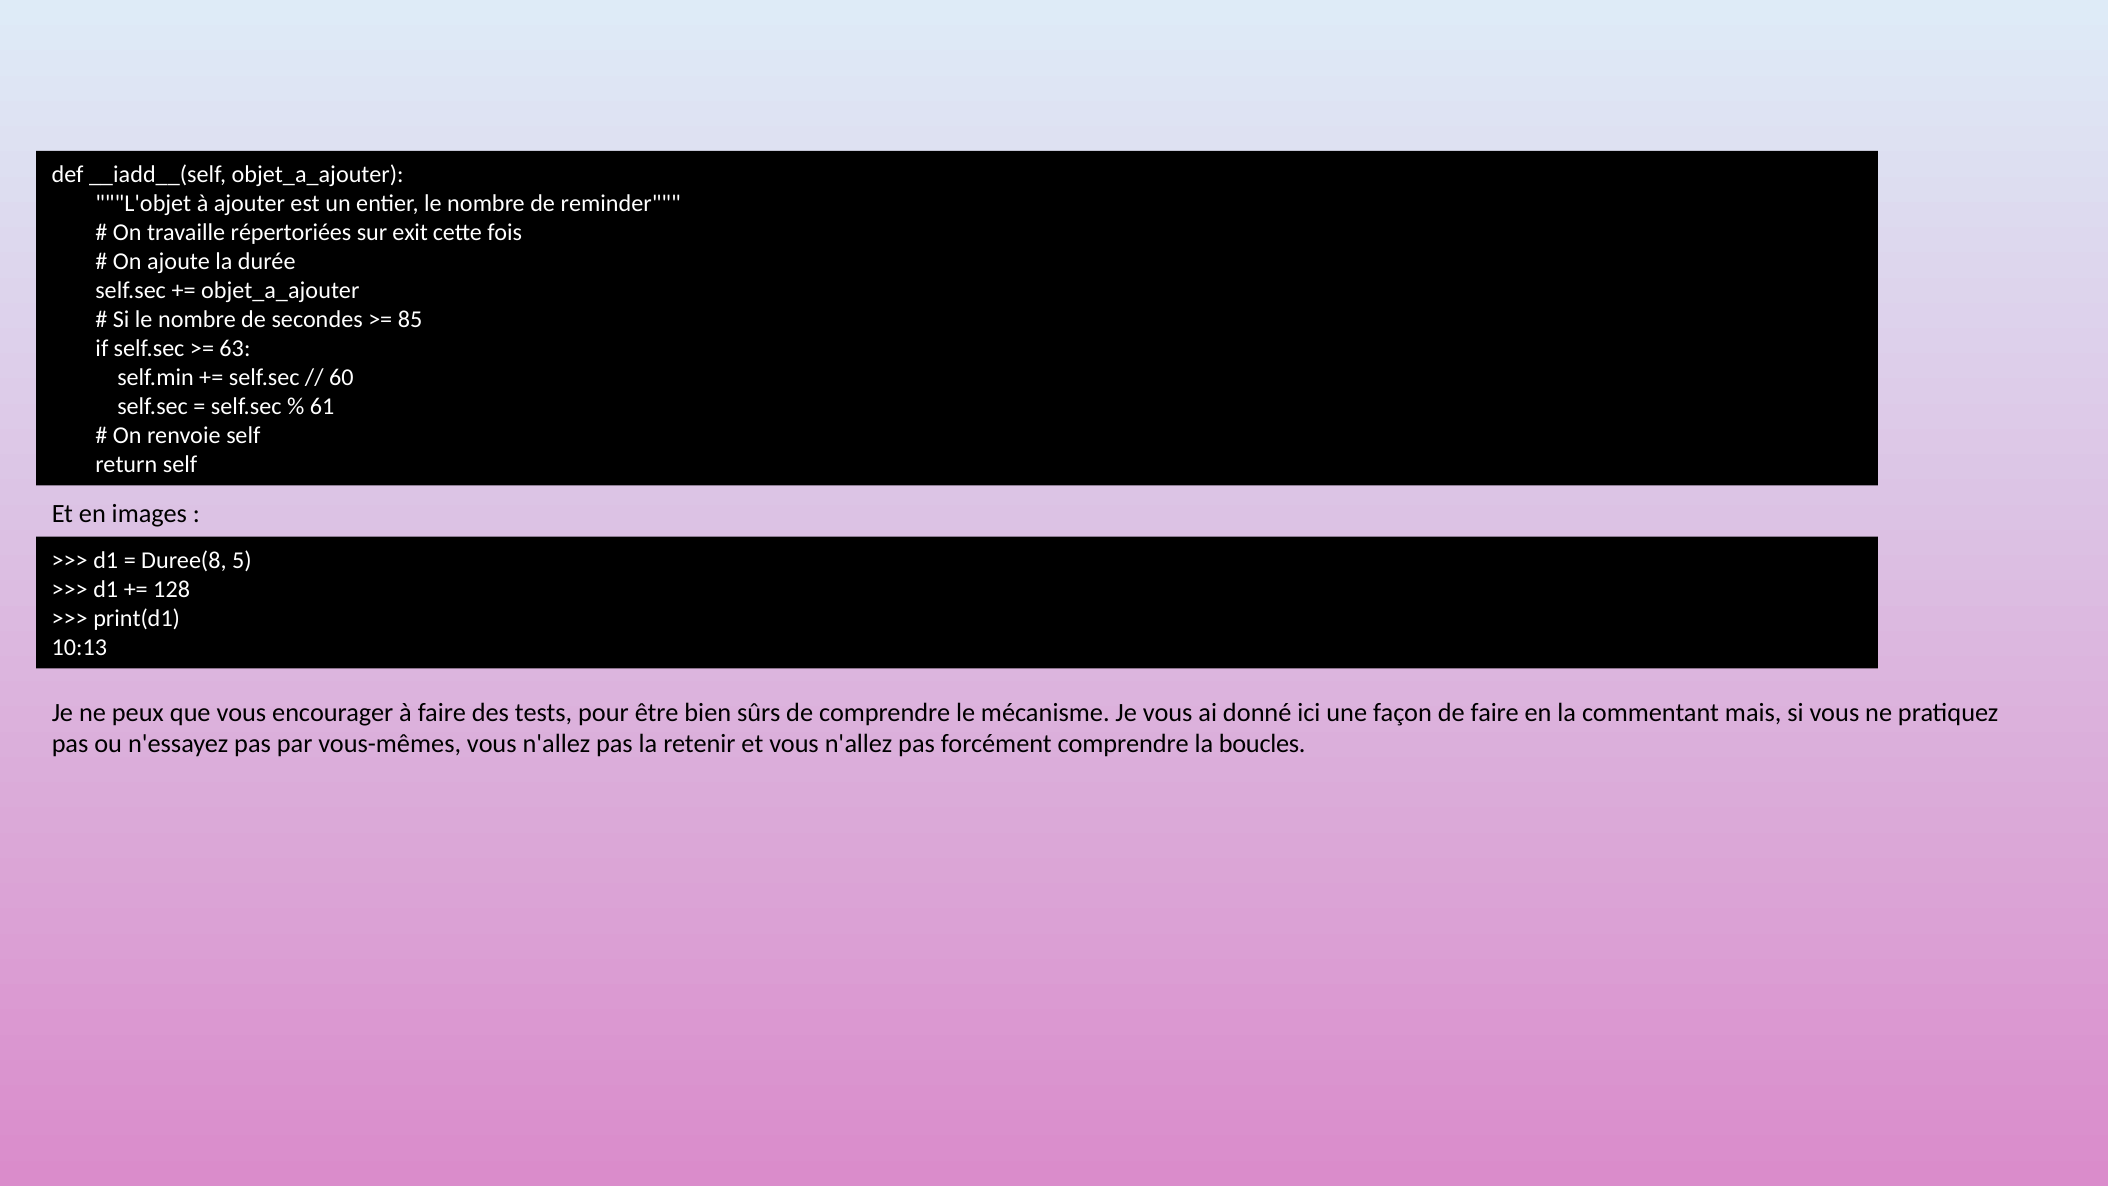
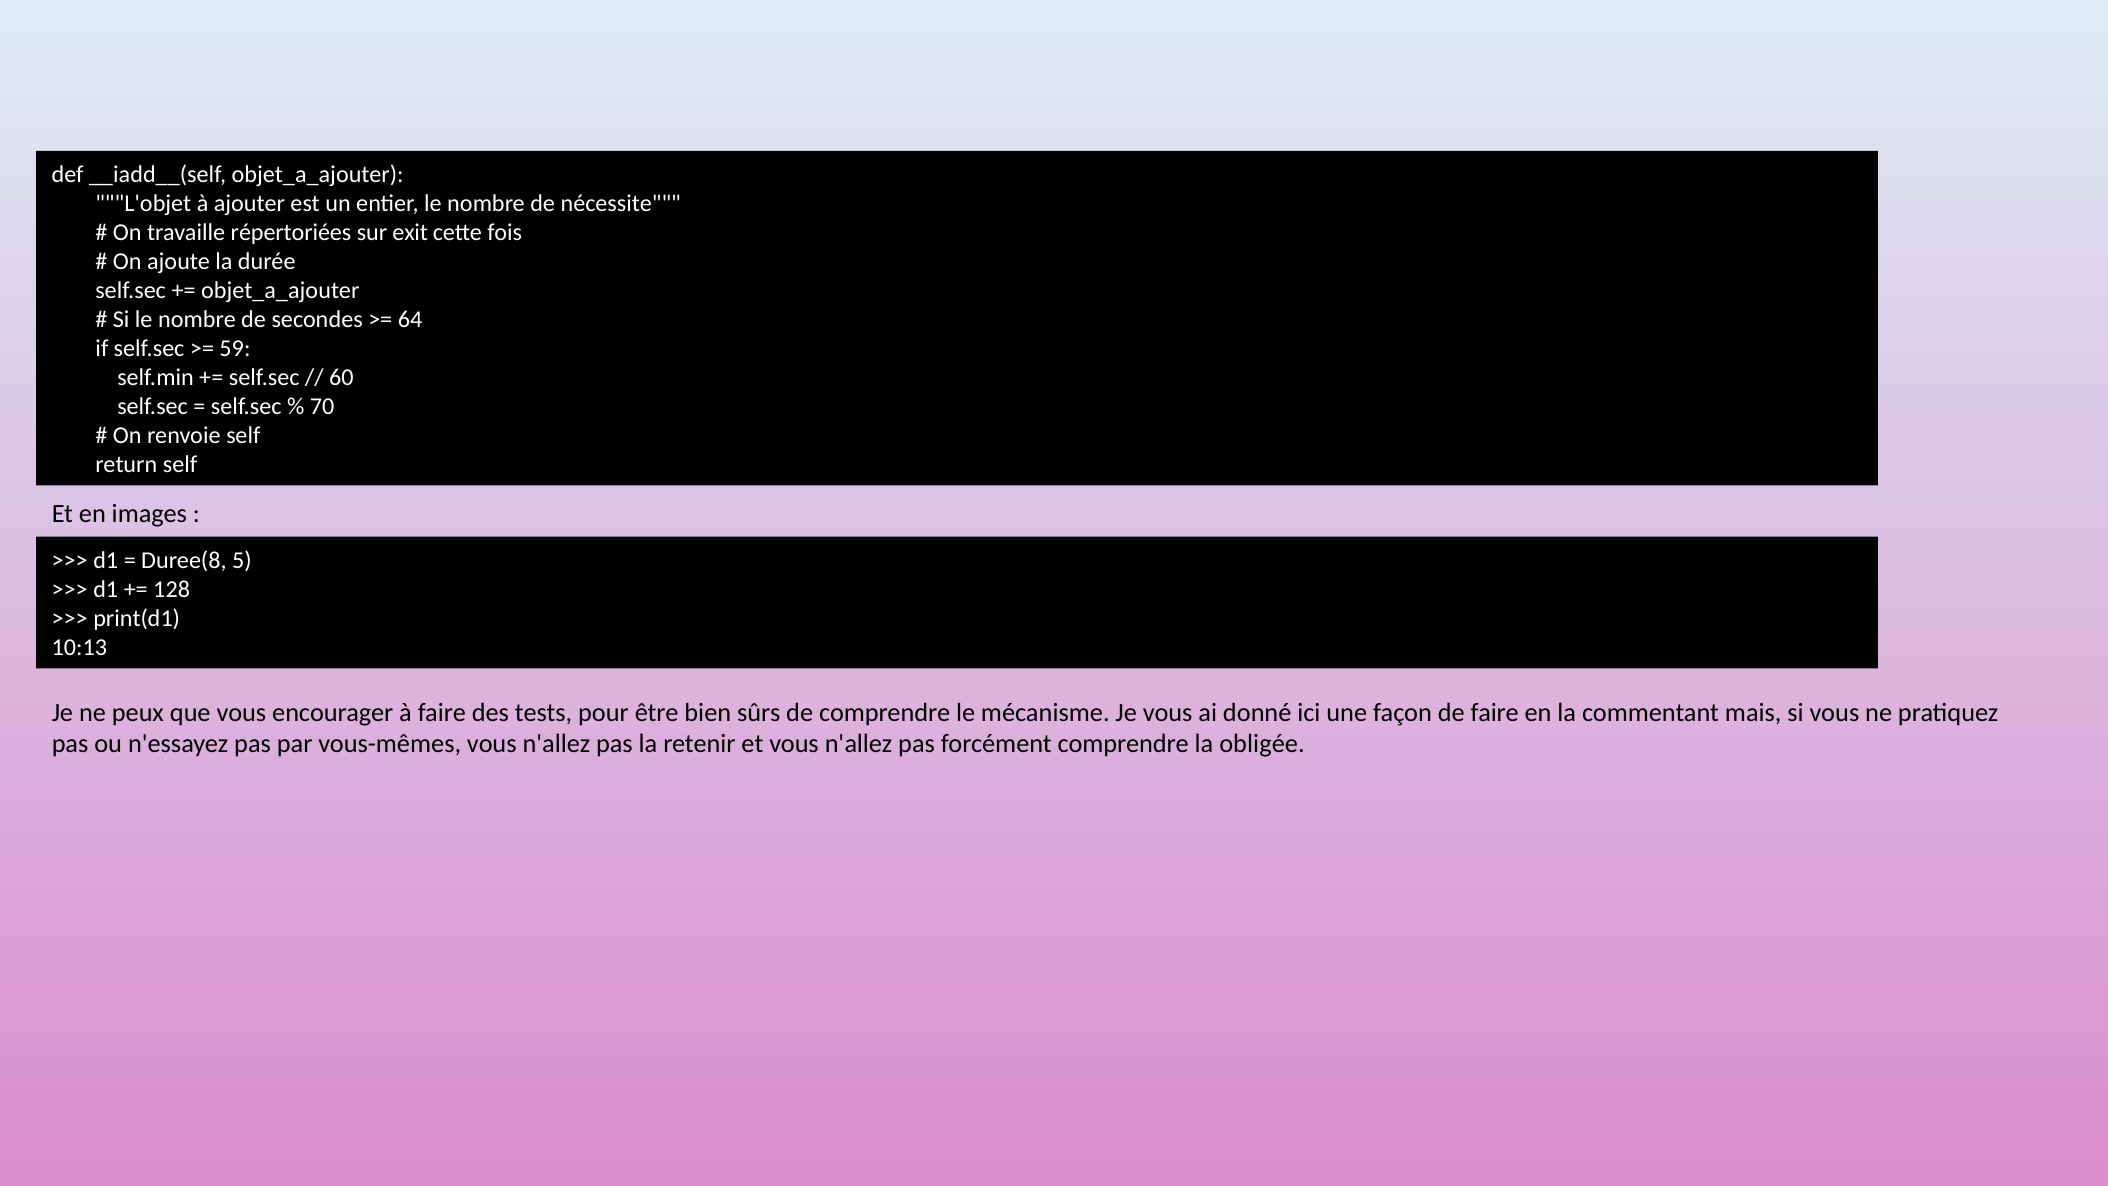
reminder: reminder -> nécessite
85: 85 -> 64
63: 63 -> 59
61: 61 -> 70
boucles: boucles -> obligée
